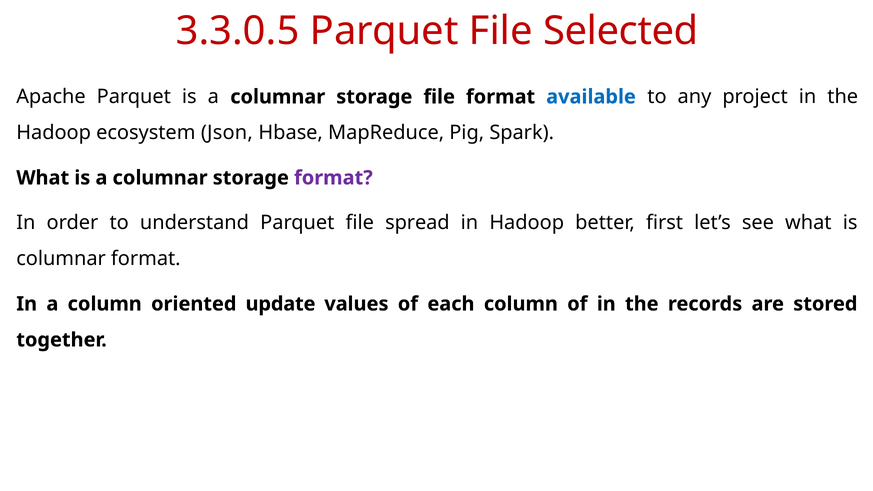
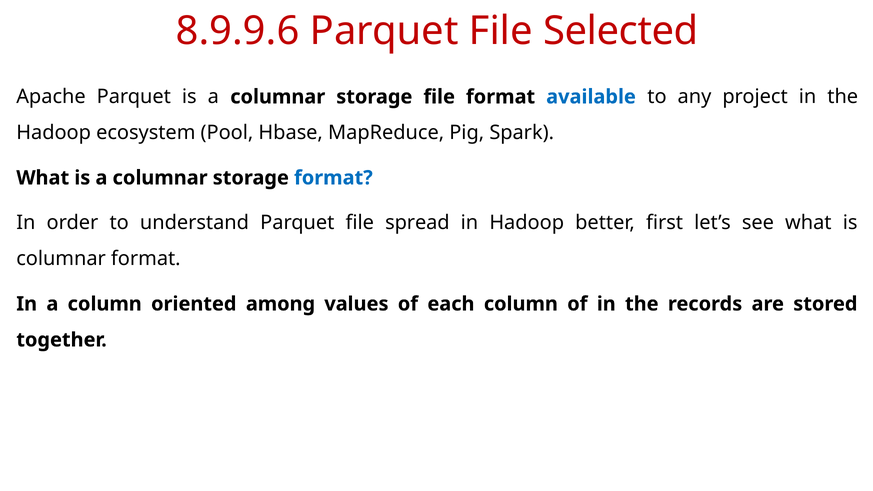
3.3.0.5: 3.3.0.5 -> 8.9.9.6
Json: Json -> Pool
format at (333, 178) colour: purple -> blue
update: update -> among
